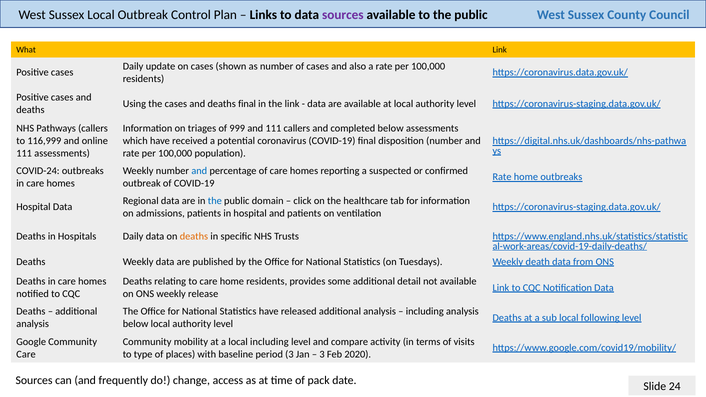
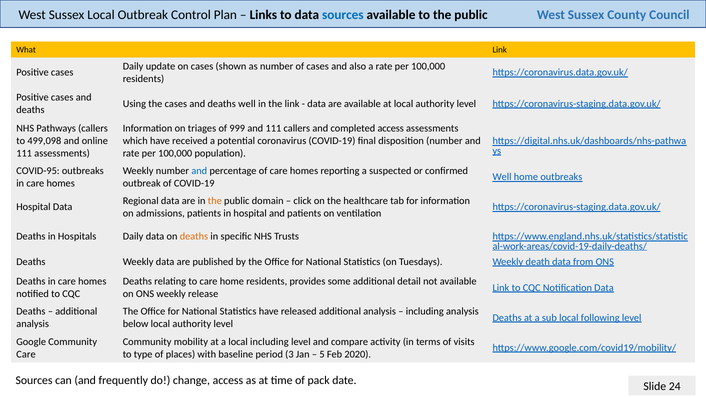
sources at (343, 15) colour: purple -> blue
deaths final: final -> well
completed below: below -> access
116,999: 116,999 -> 499,098
COVID-24: COVID-24 -> COVID-95
Rate at (502, 177): Rate -> Well
the at (215, 201) colour: blue -> orange
3 at (322, 354): 3 -> 5
